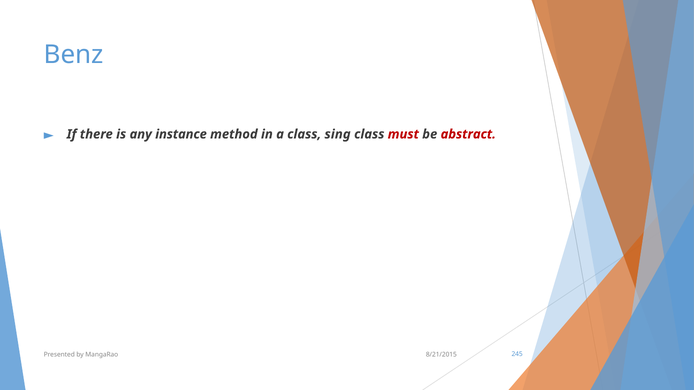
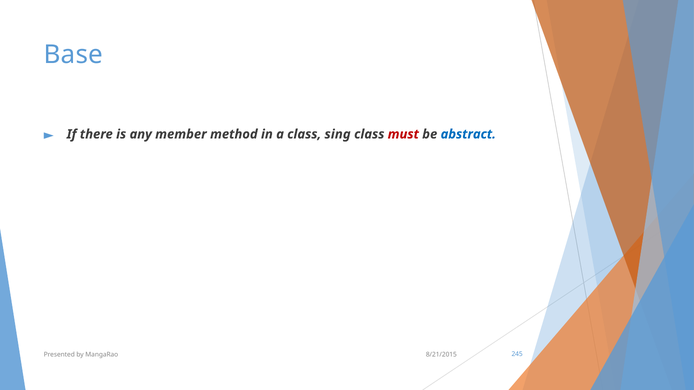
Benz: Benz -> Base
instance: instance -> member
abstract colour: red -> blue
